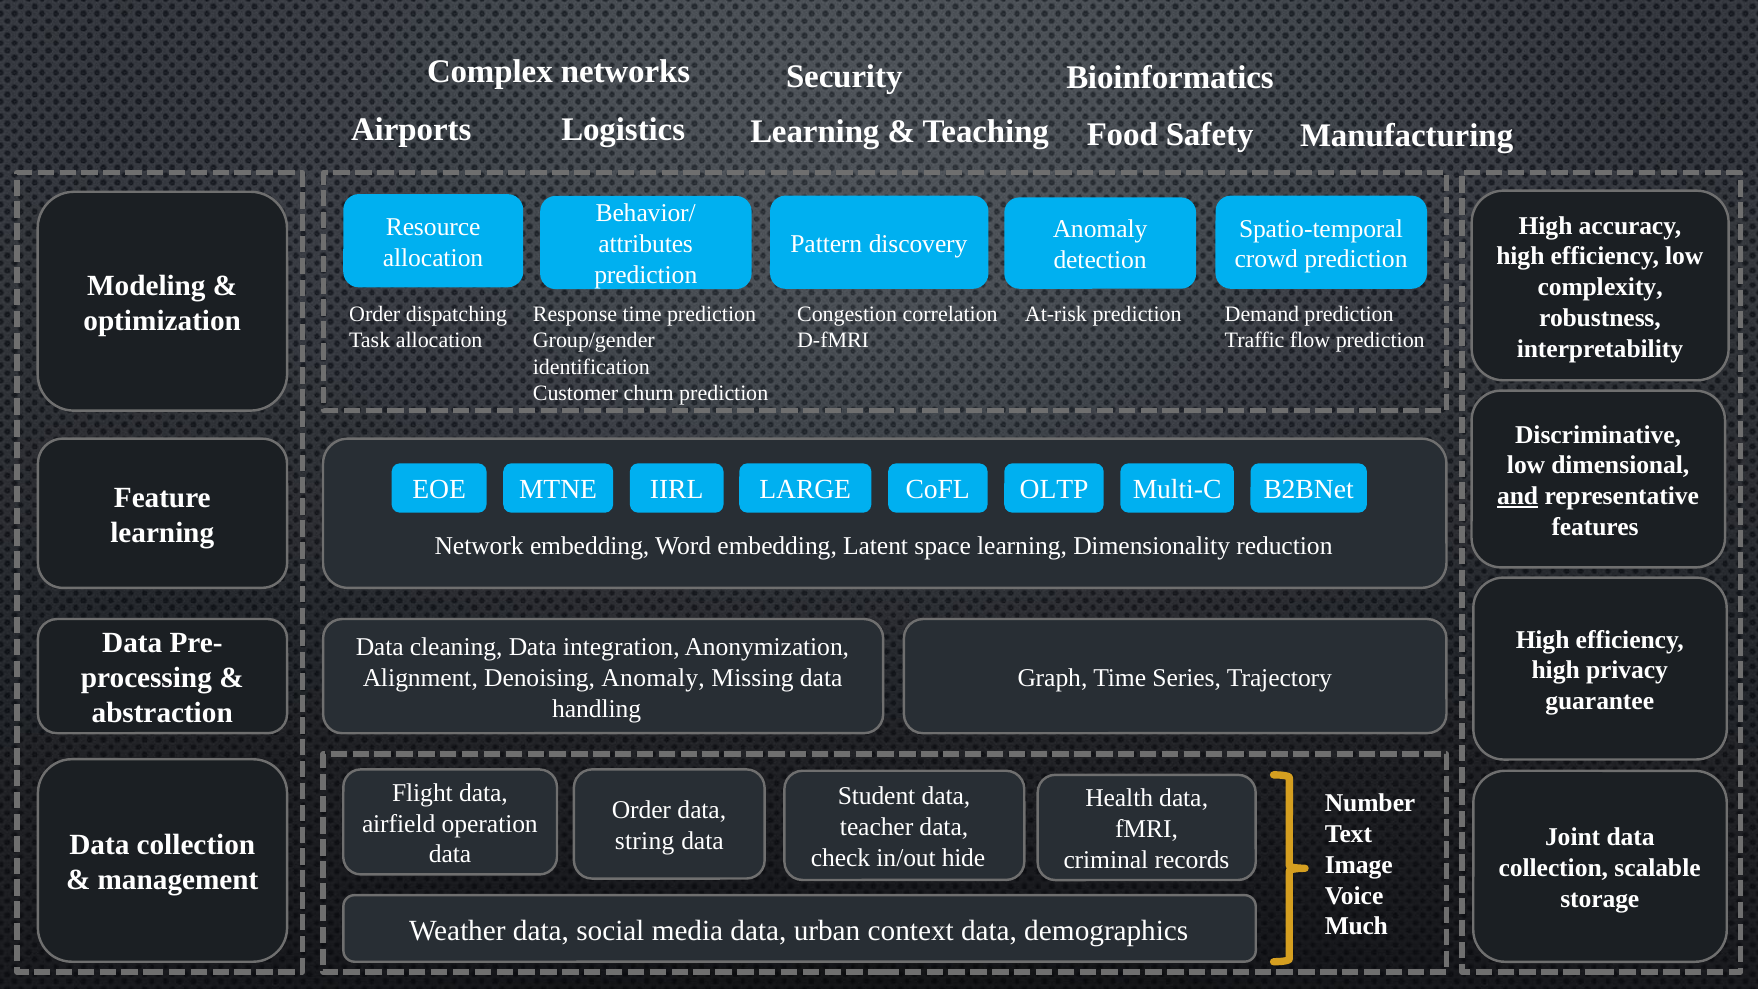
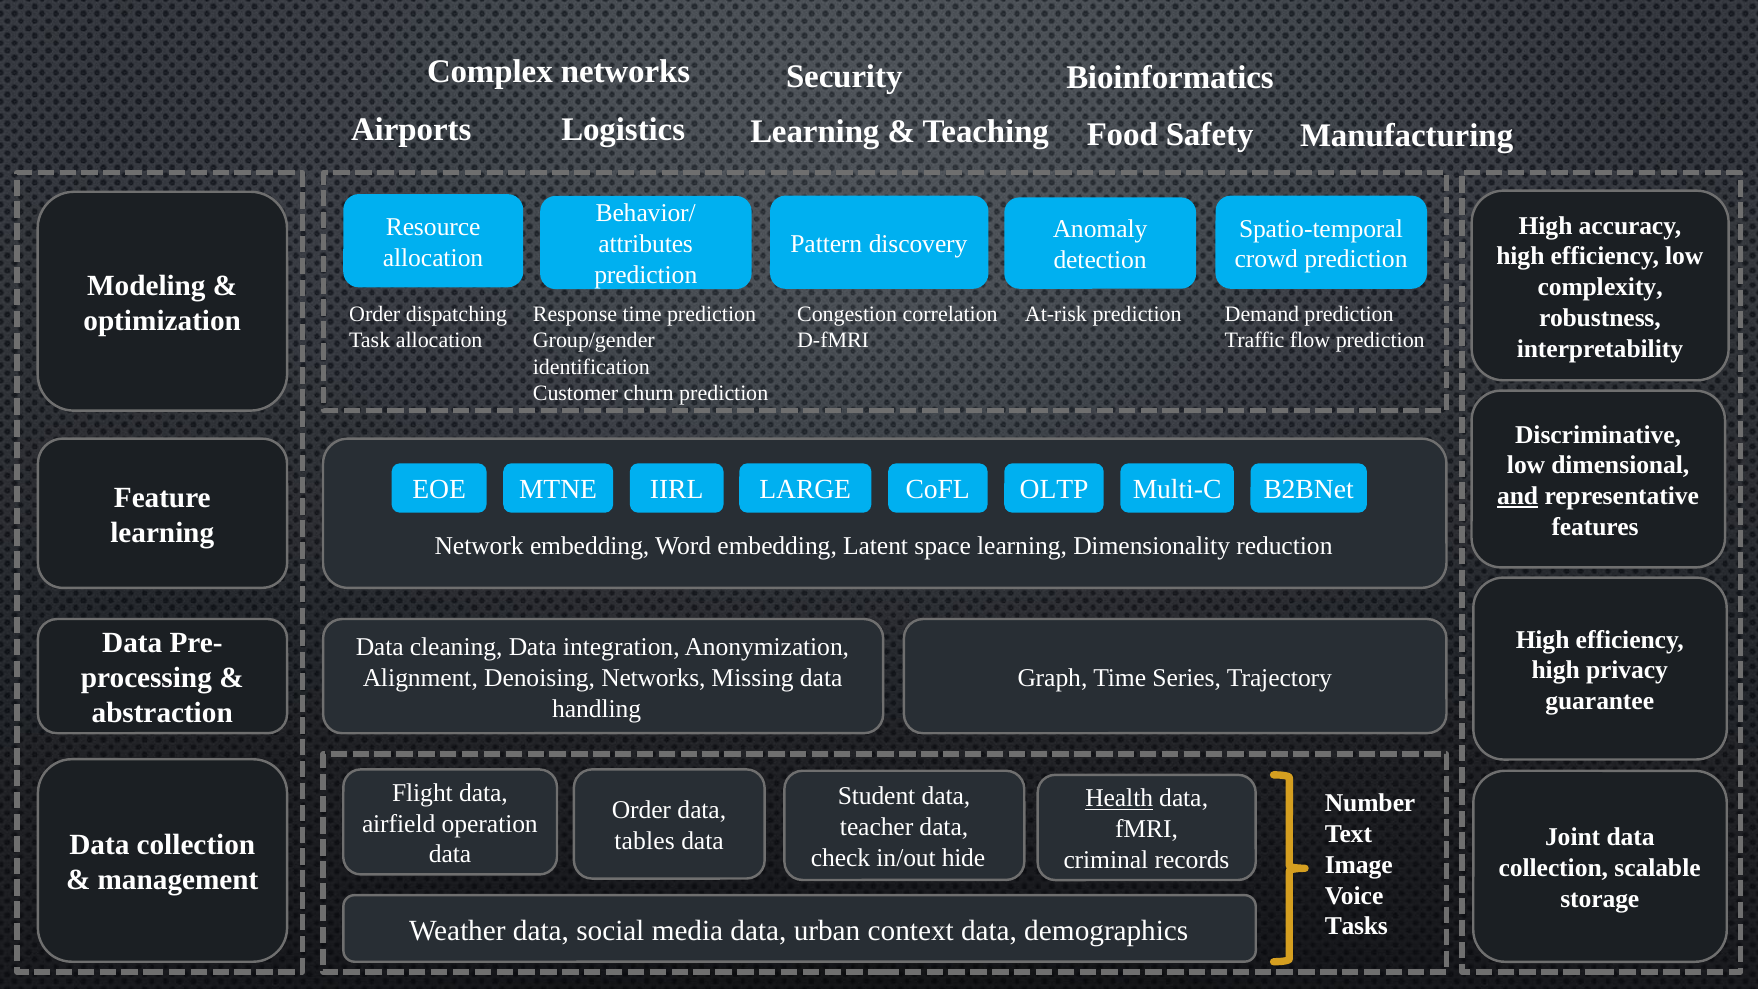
Denoising Anomaly: Anomaly -> Networks
Health underline: none -> present
string: string -> tables
Much: Much -> Tasks
